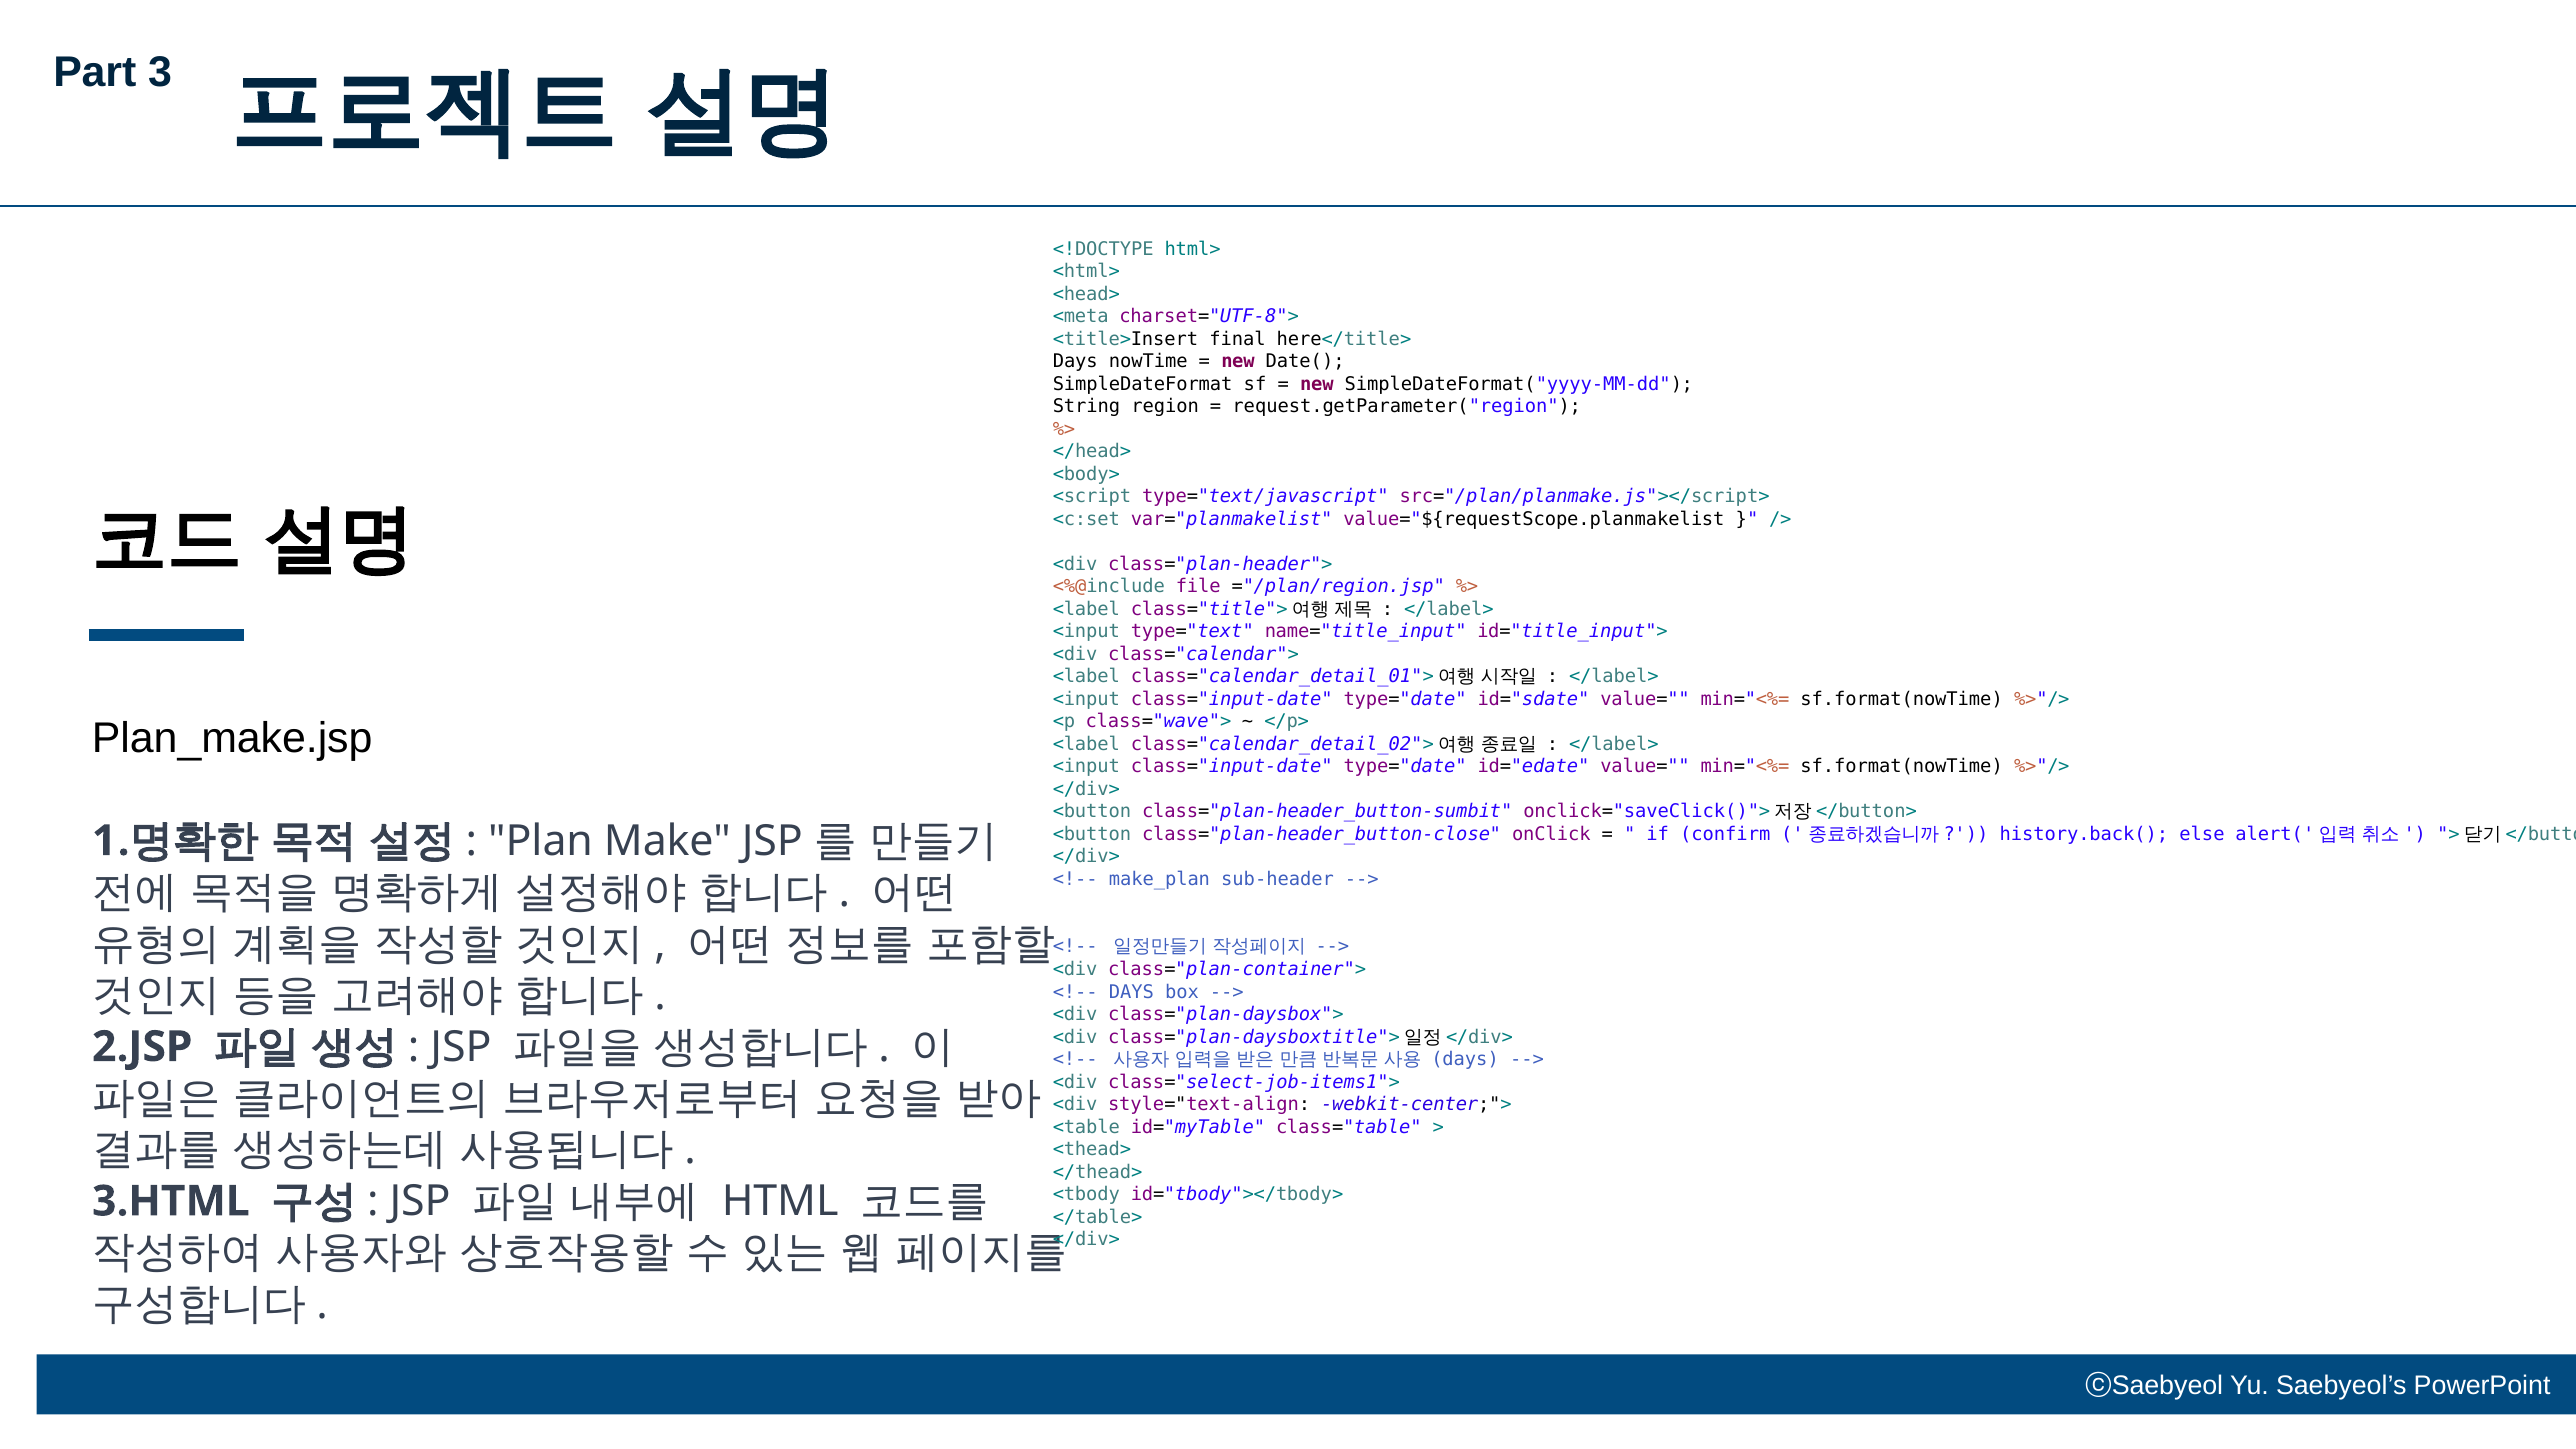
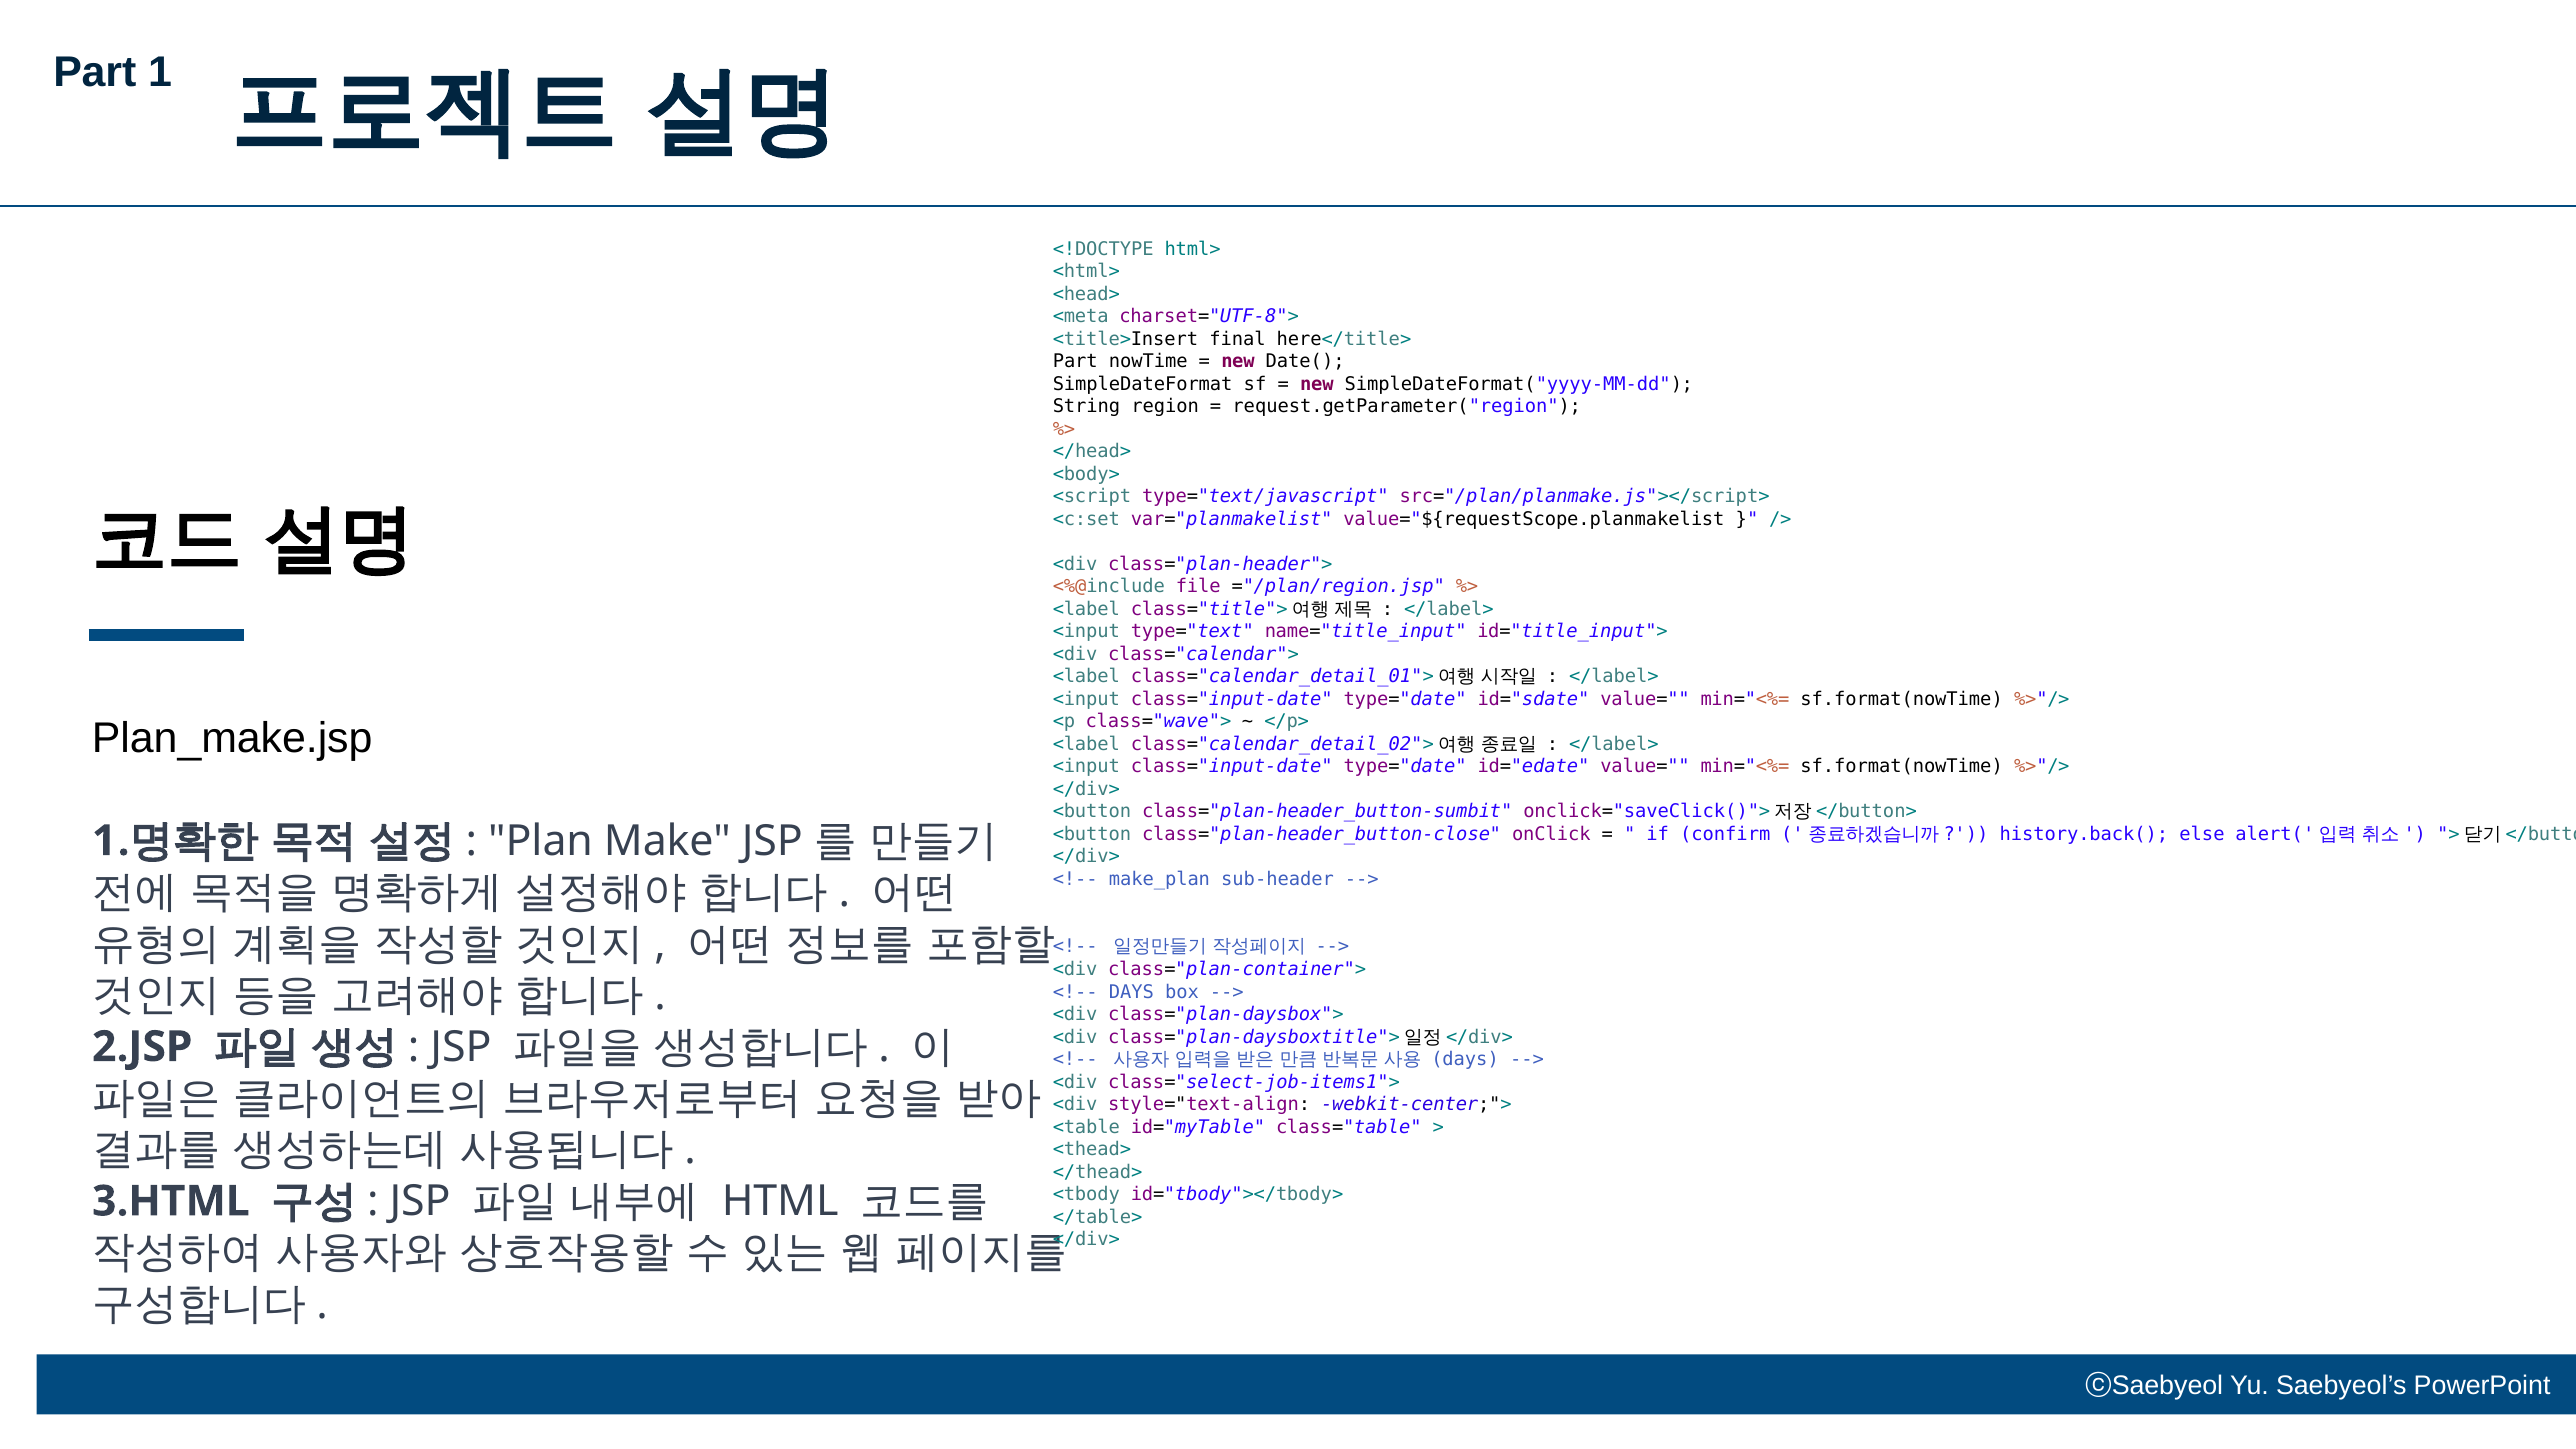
Part 3: 3 -> 1
Days at (1075, 361): Days -> Part
